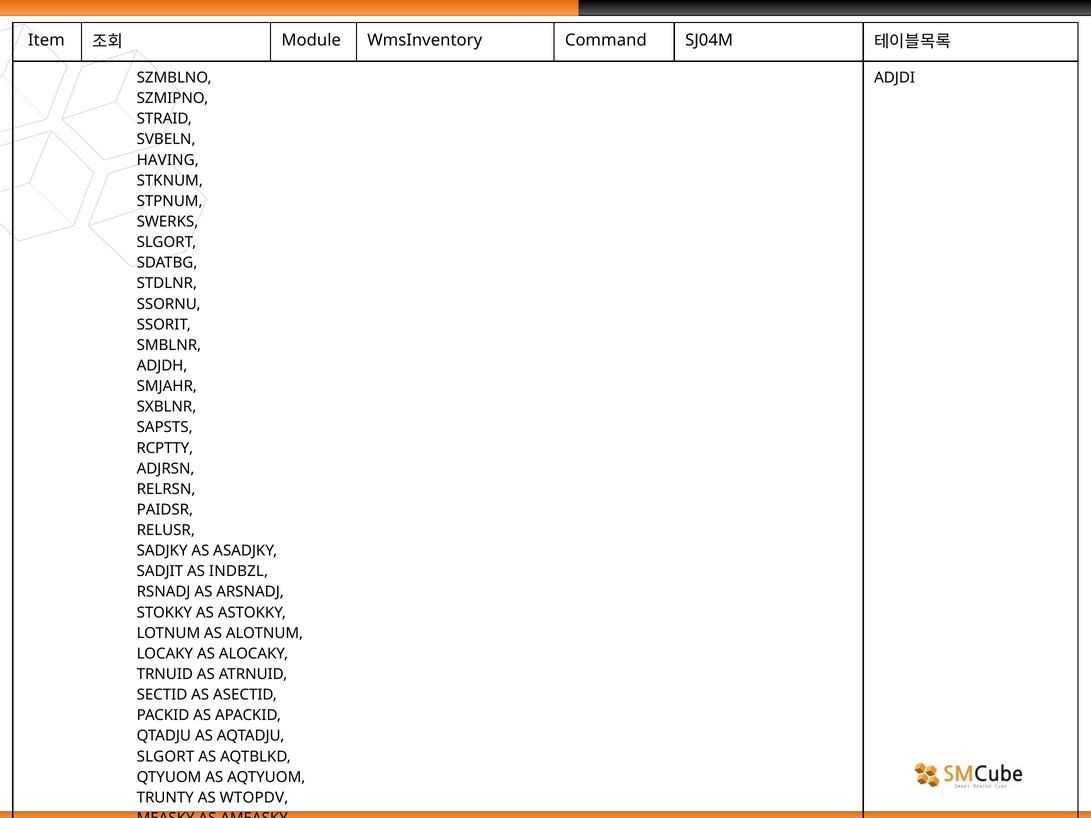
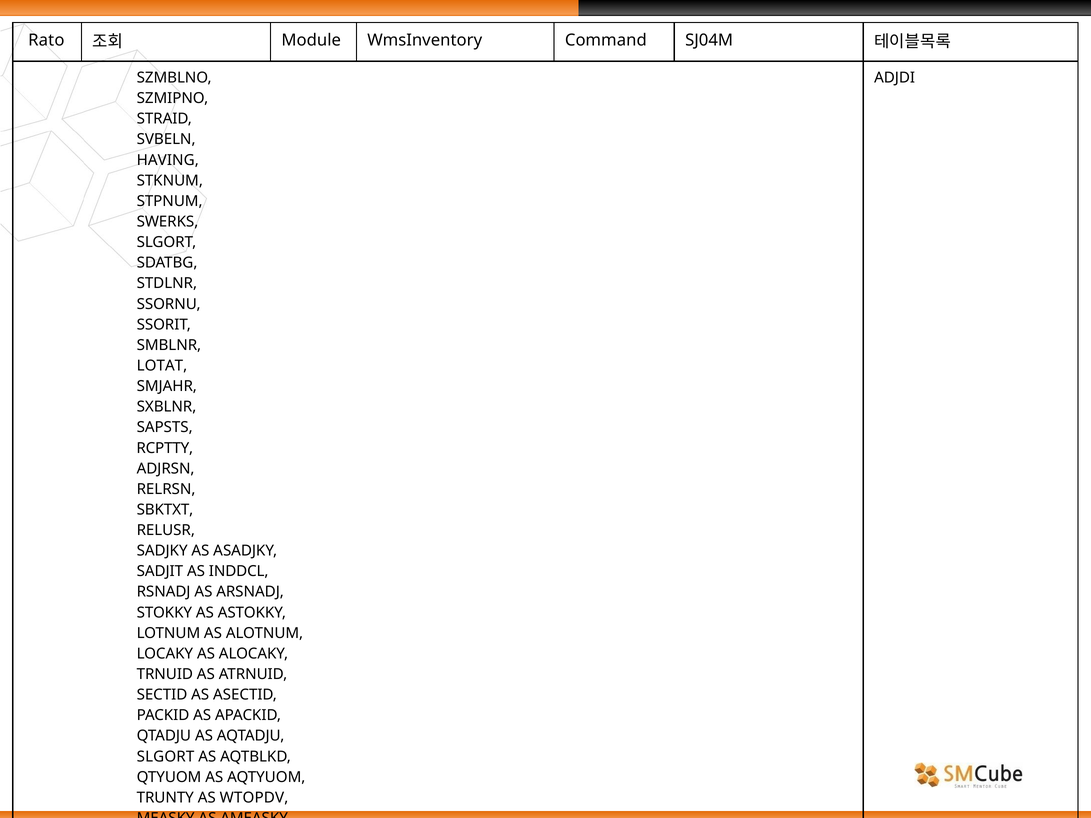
Item: Item -> Rato
ADJDH: ADJDH -> LOTAT
PAIDSR: PAIDSR -> SBKTXT
INDBZL: INDBZL -> INDDCL
